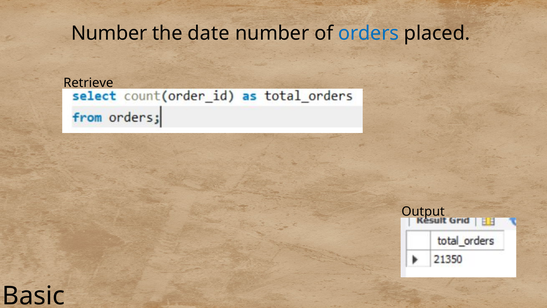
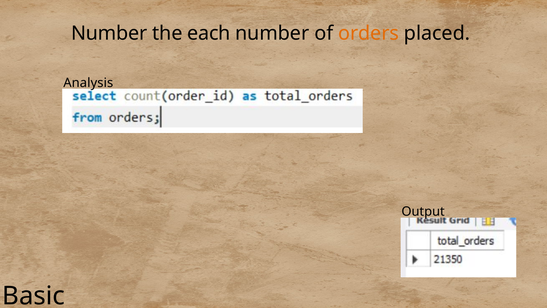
date: date -> each
orders colour: blue -> orange
Retrieve: Retrieve -> Analysis
